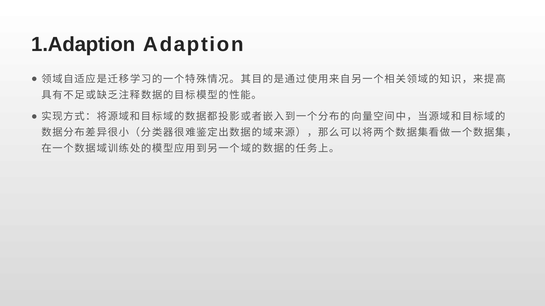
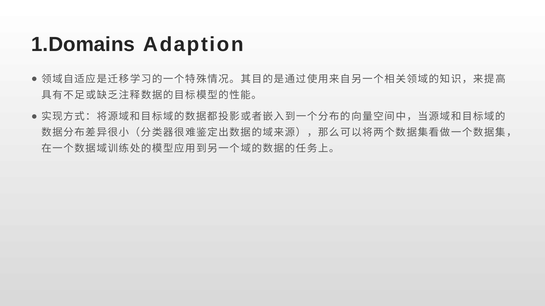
1.Adaption: 1.Adaption -> 1.Domains
